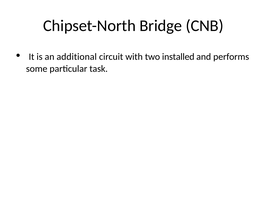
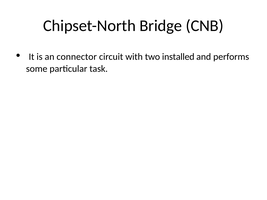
additional: additional -> connector
